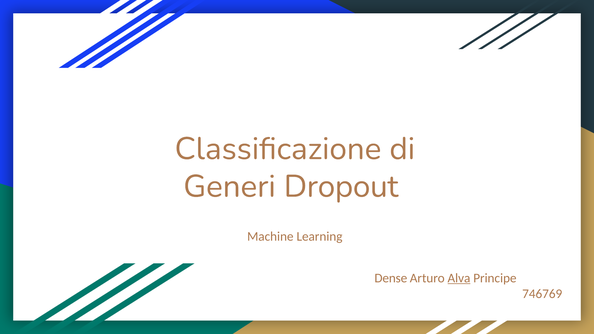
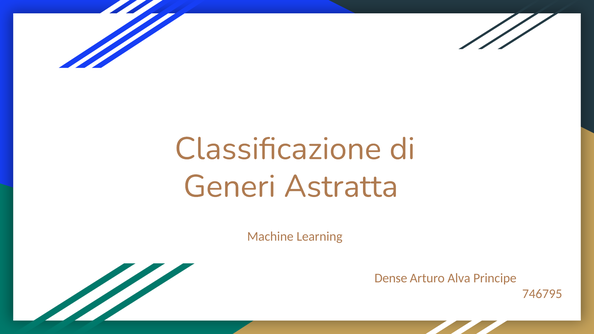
Dropout: Dropout -> Astratta
Alva underline: present -> none
746769: 746769 -> 746795
